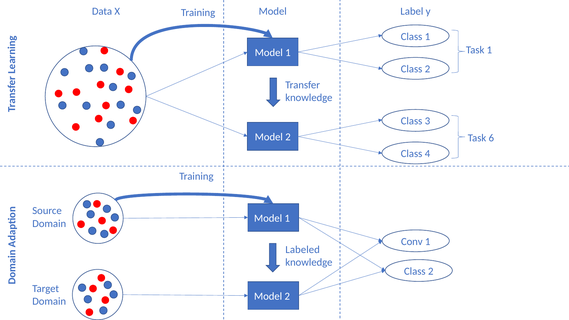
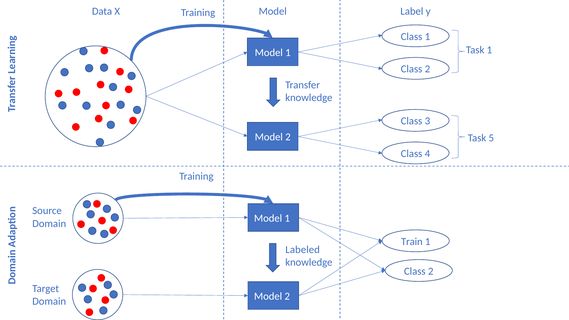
6: 6 -> 5
Conv: Conv -> Train
